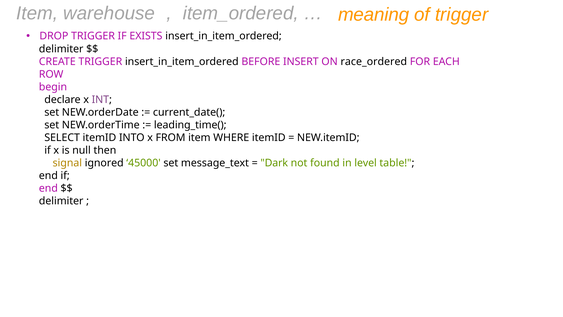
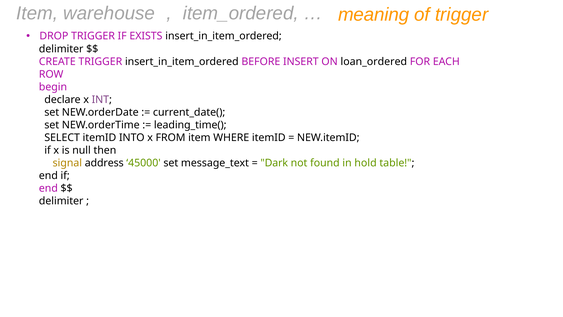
race_ordered: race_ordered -> loan_ordered
ignored: ignored -> address
level: level -> hold
